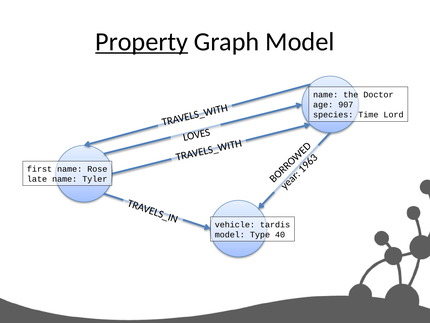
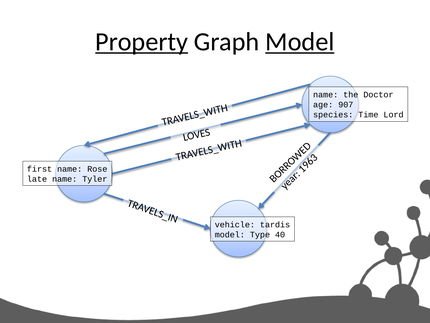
Model at (300, 42) underline: none -> present
